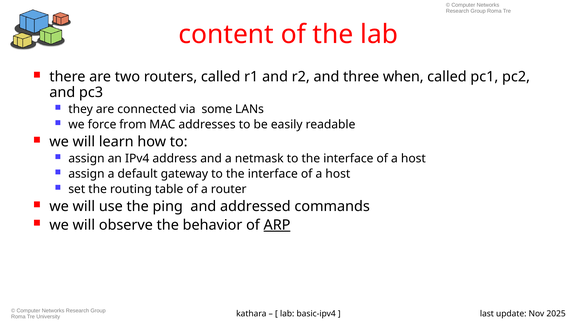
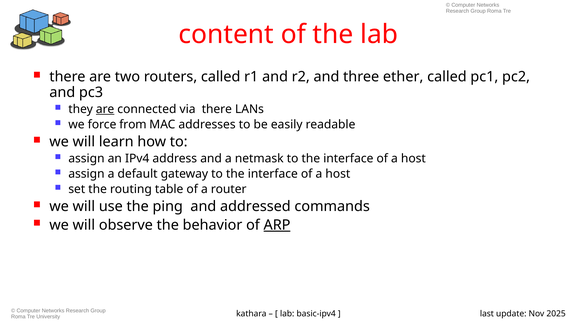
when: when -> ether
are at (105, 109) underline: none -> present
via some: some -> there
